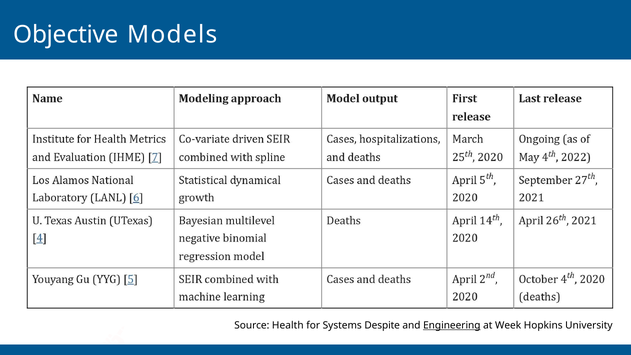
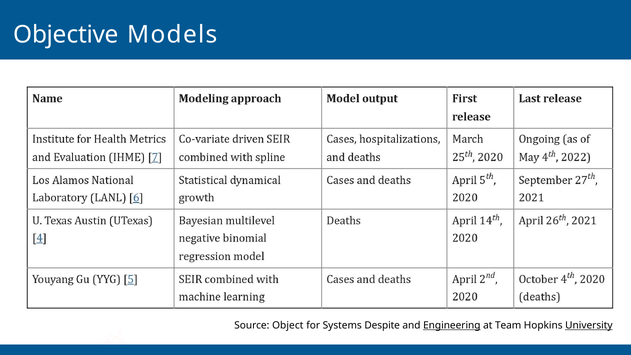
Health: Health -> Object
Week: Week -> Team
University underline: none -> present
